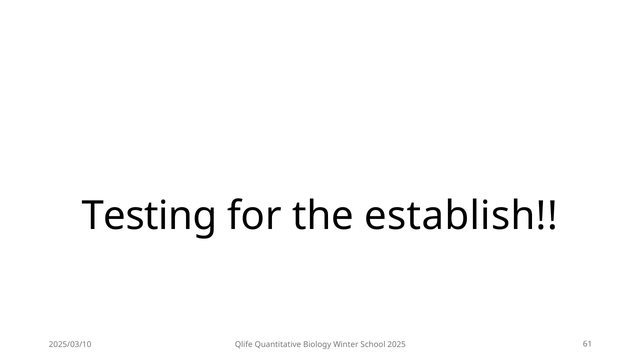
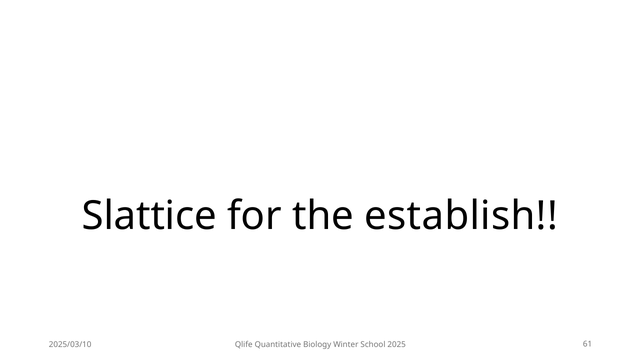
Testing: Testing -> Slattice
